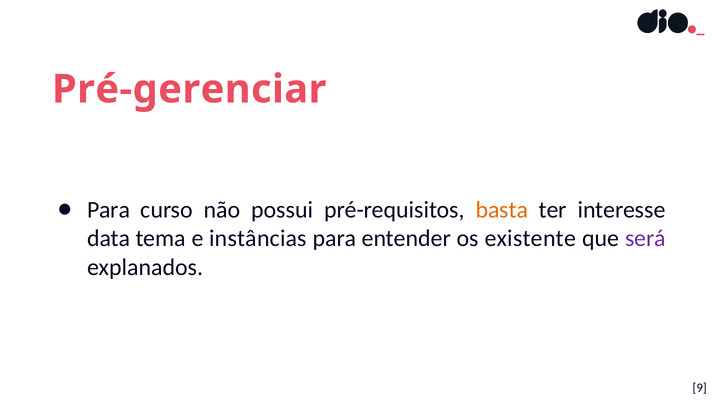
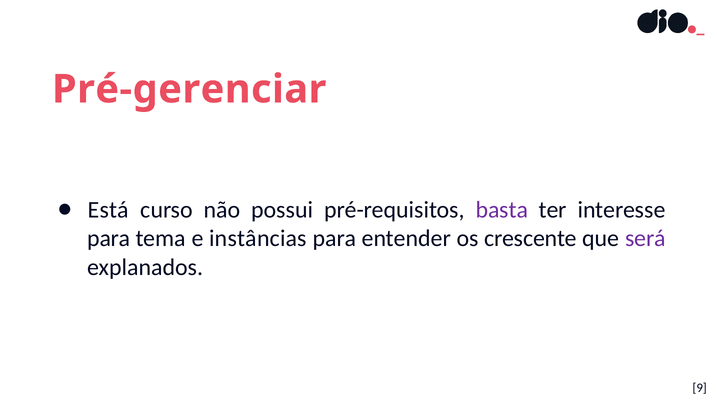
Para at (109, 210): Para -> Está
basta colour: orange -> purple
data at (109, 239): data -> para
existente: existente -> crescente
